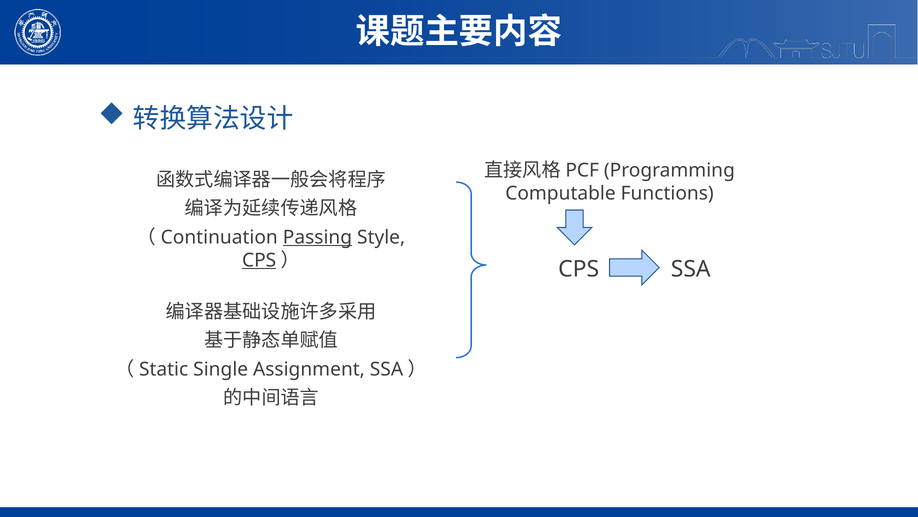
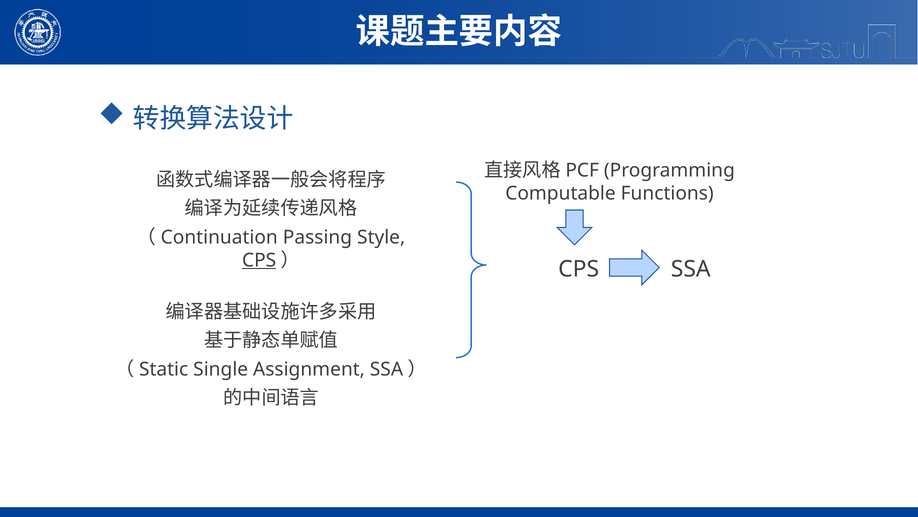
Passing underline: present -> none
